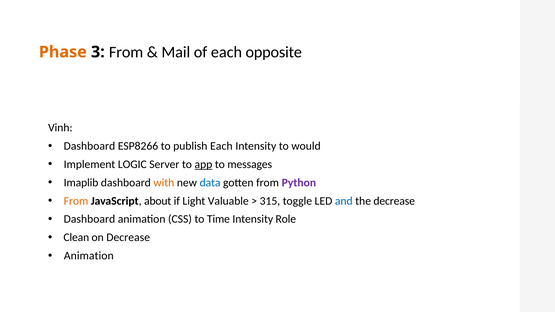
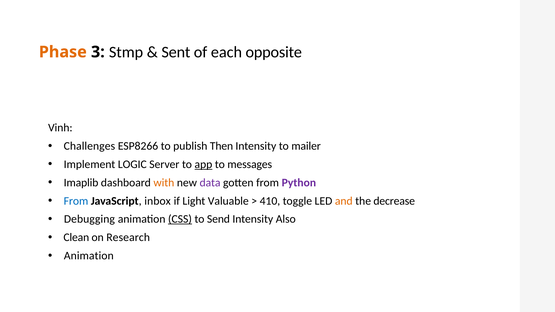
3 From: From -> Stmp
Mail: Mail -> Sent
Dashboard at (89, 146): Dashboard -> Challenges
publish Each: Each -> Then
would: would -> mailer
data colour: blue -> purple
From at (76, 201) colour: orange -> blue
about: about -> inbox
315: 315 -> 410
and colour: blue -> orange
Dashboard at (89, 219): Dashboard -> Debugging
CSS underline: none -> present
Time: Time -> Send
Role: Role -> Also
on Decrease: Decrease -> Research
